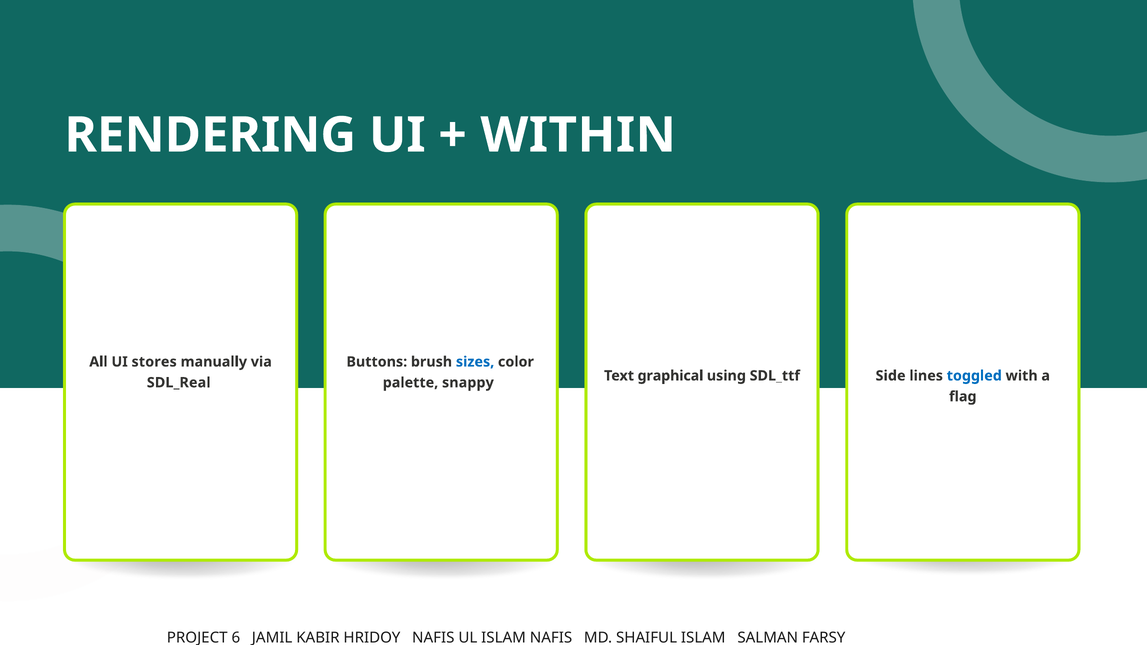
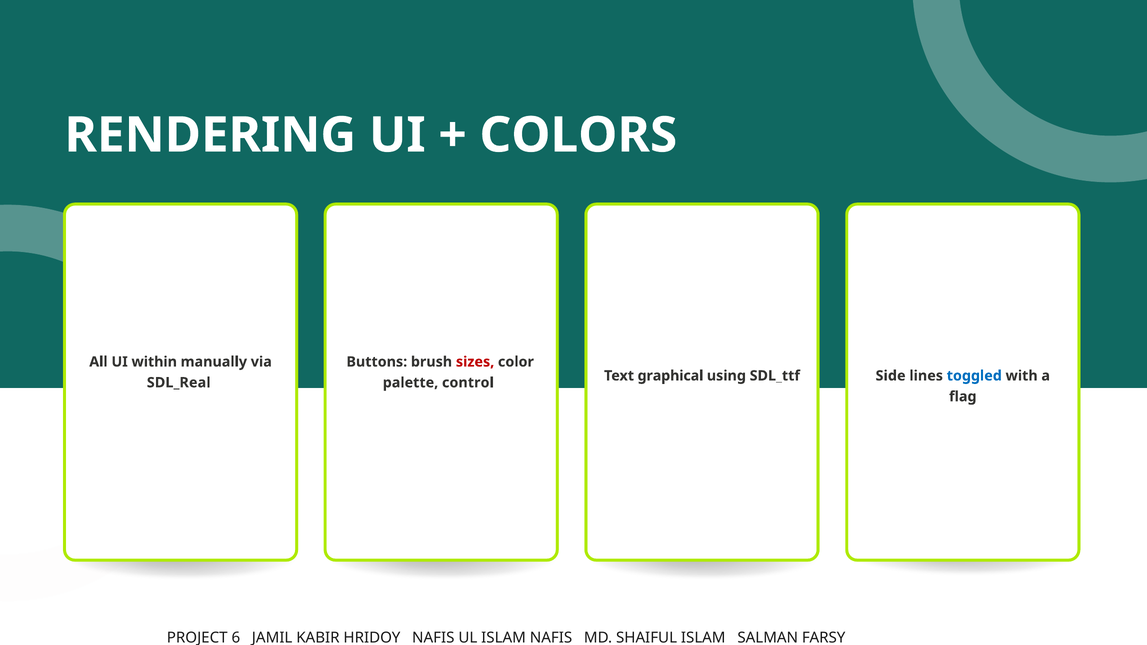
WITHIN: WITHIN -> COLORS
stores: stores -> within
sizes colour: blue -> red
snappy: snappy -> control
